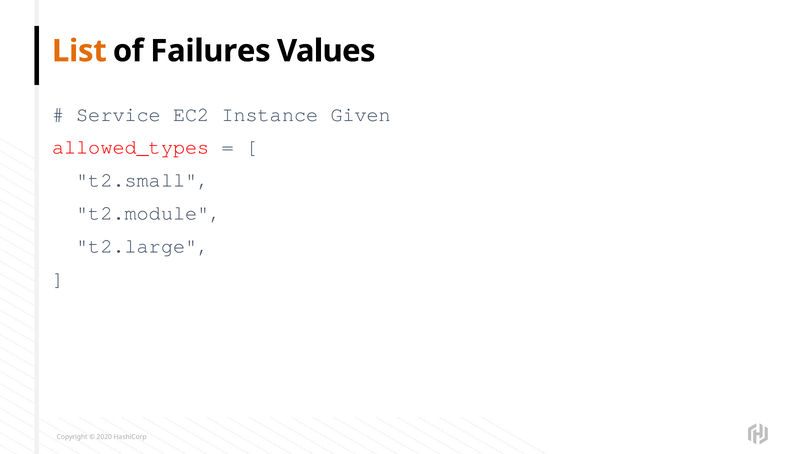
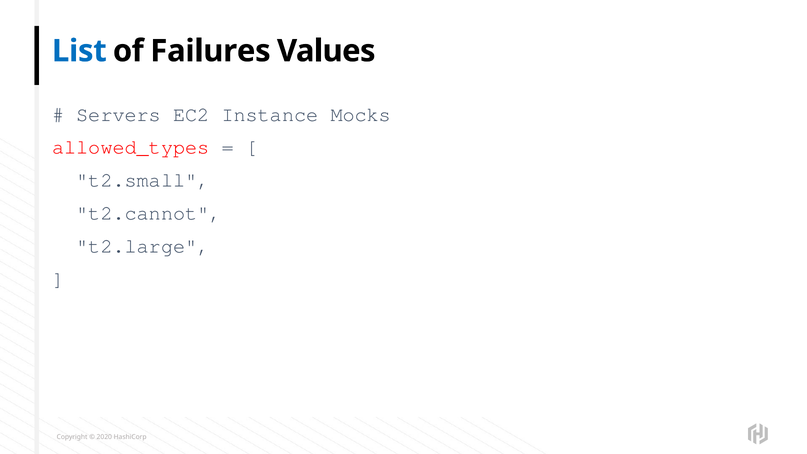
List colour: orange -> blue
Service: Service -> Servers
Given: Given -> Mocks
t2.module: t2.module -> t2.cannot
